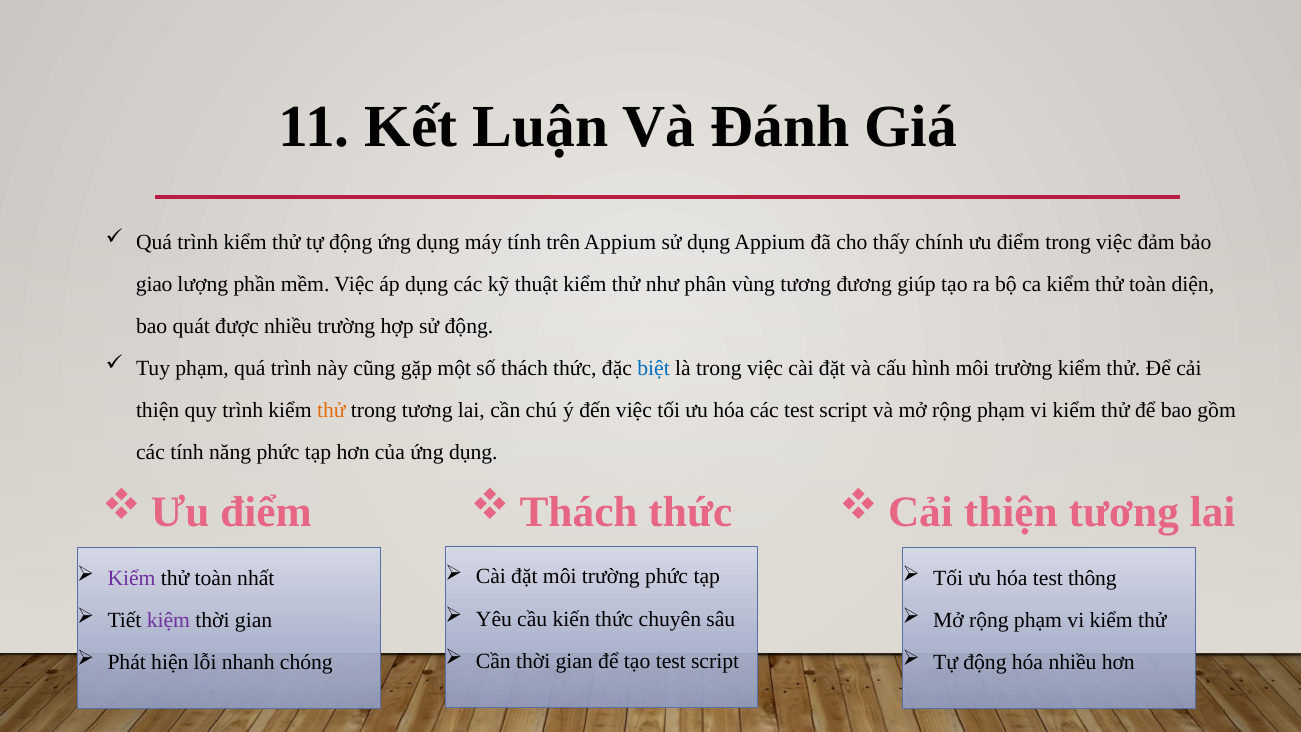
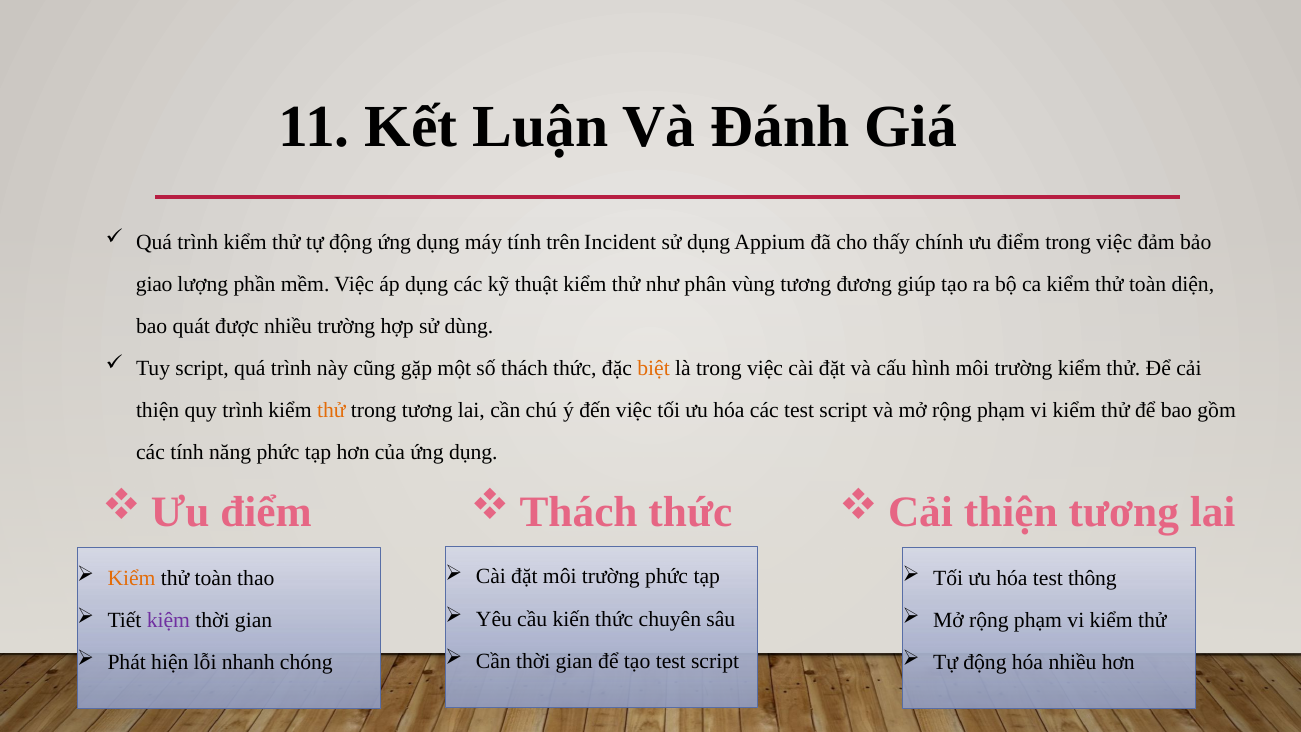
trên Appium: Appium -> Incident
sử động: động -> dùng
Tuy phạm: phạm -> script
biệt colour: blue -> orange
Kiểm at (132, 578) colour: purple -> orange
nhất: nhất -> thao
